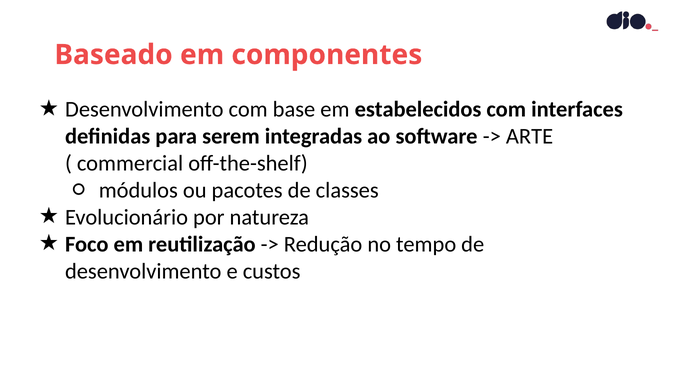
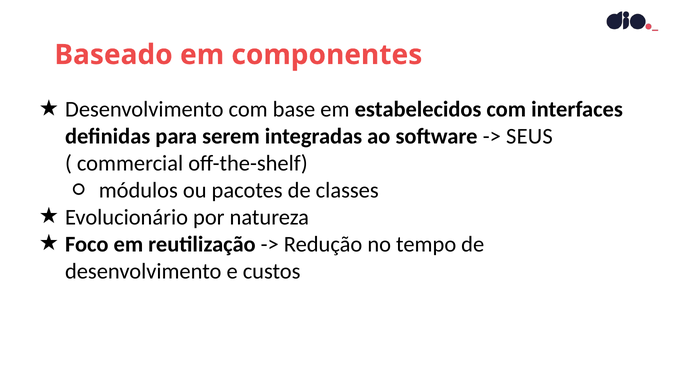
ARTE: ARTE -> SEUS
